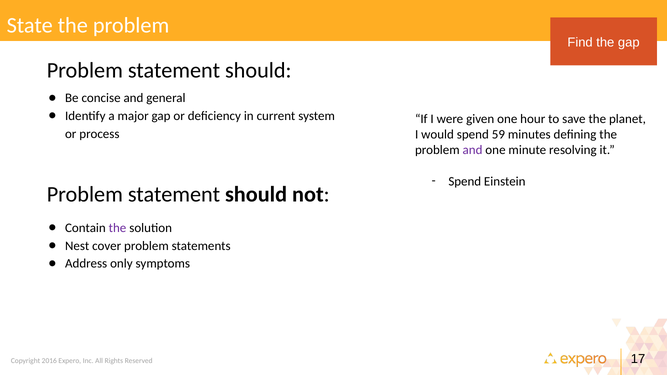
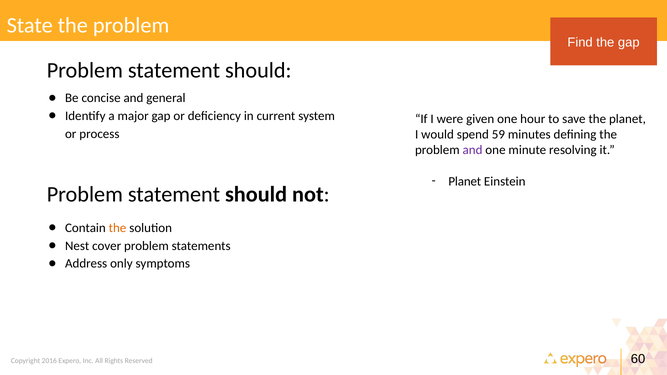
Spend at (465, 181): Spend -> Planet
the at (118, 228) colour: purple -> orange
17: 17 -> 60
